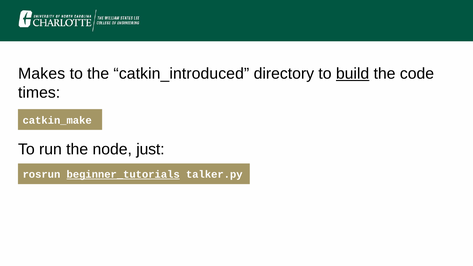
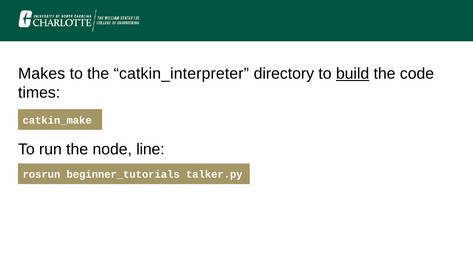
catkin_introduced: catkin_introduced -> catkin_interpreter
just: just -> line
beginner_tutorials underline: present -> none
